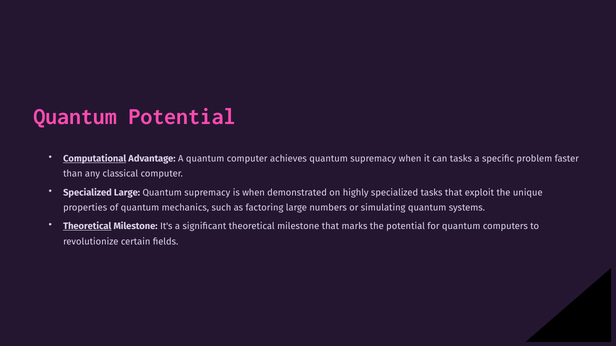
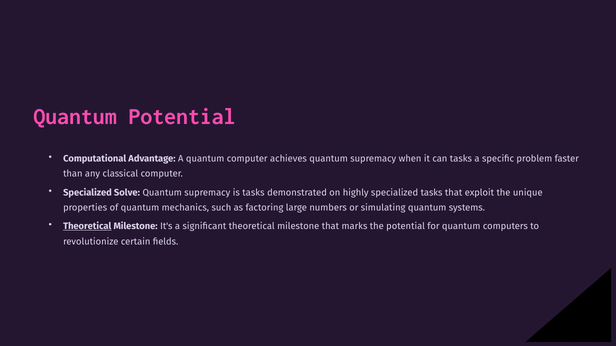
Computational underline: present -> none
Specialized Large: Large -> Solve
is when: when -> tasks
